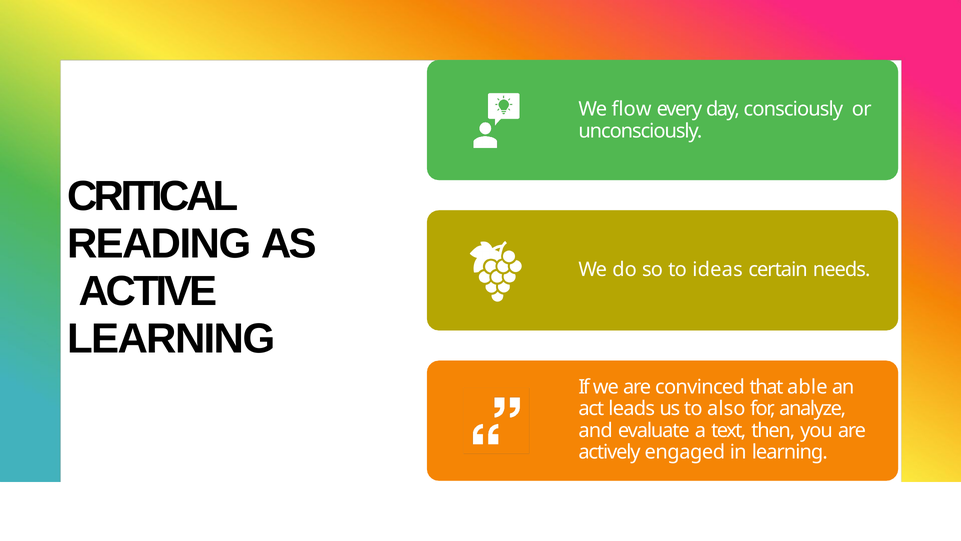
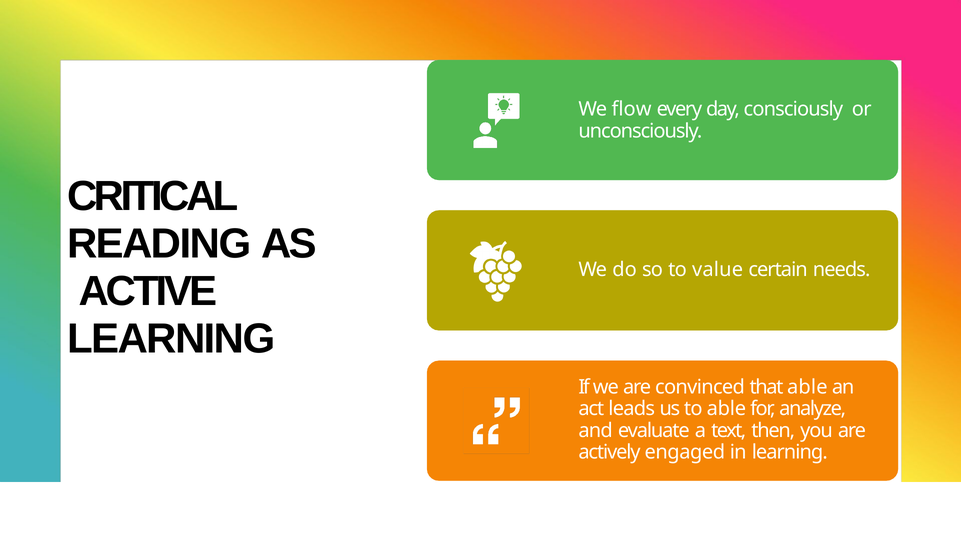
ideas: ideas -> value
to also: also -> able
